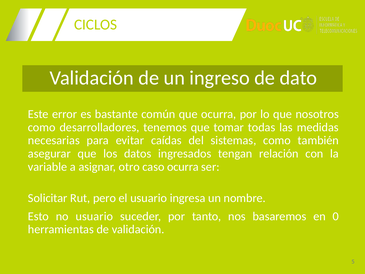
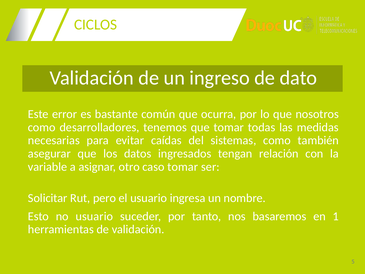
caso ocurra: ocurra -> tomar
0: 0 -> 1
